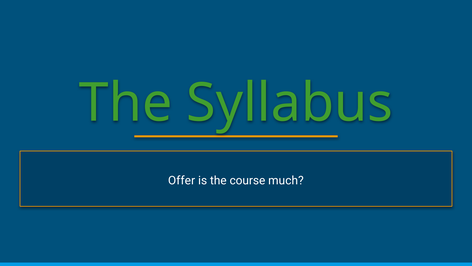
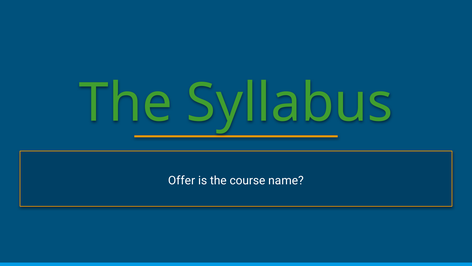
much: much -> name
